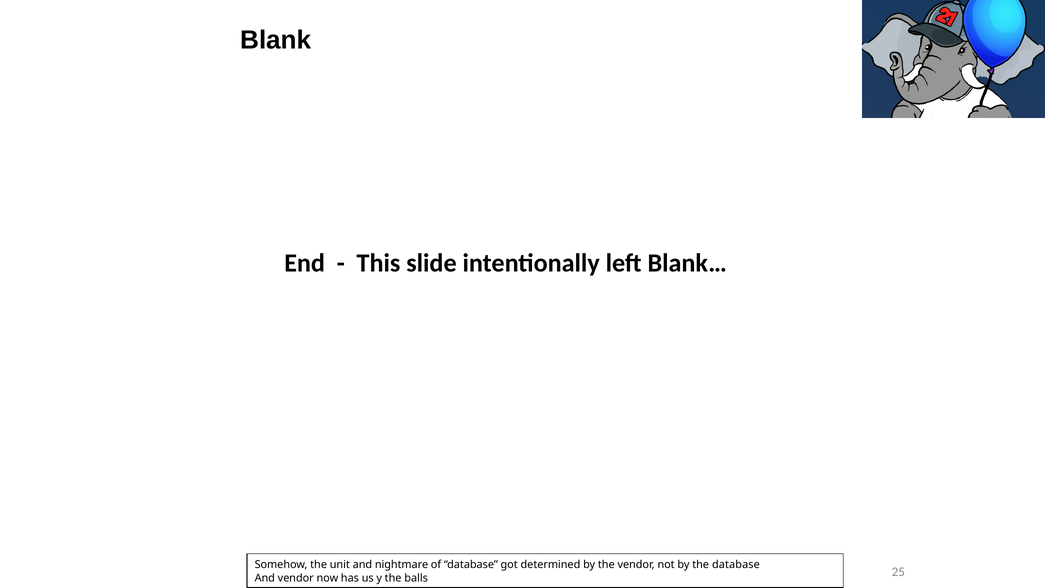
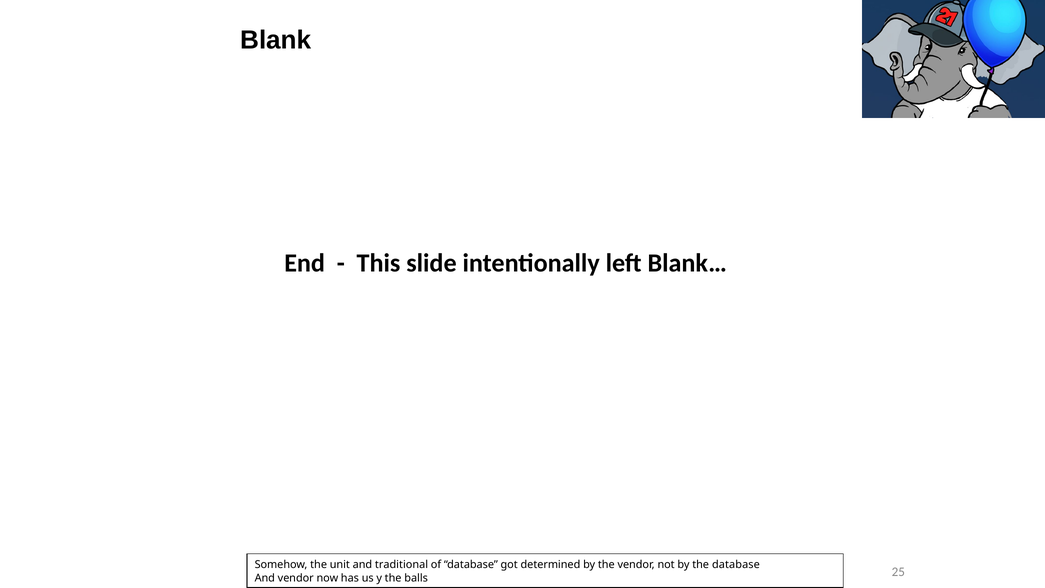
nightmare: nightmare -> traditional
